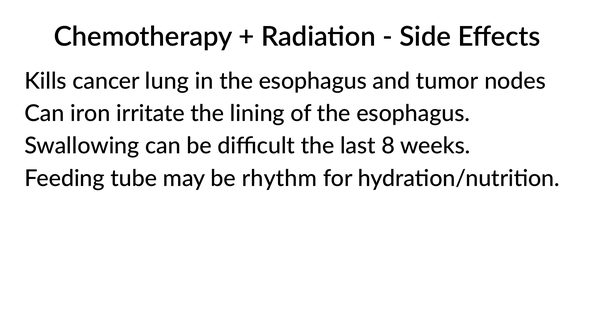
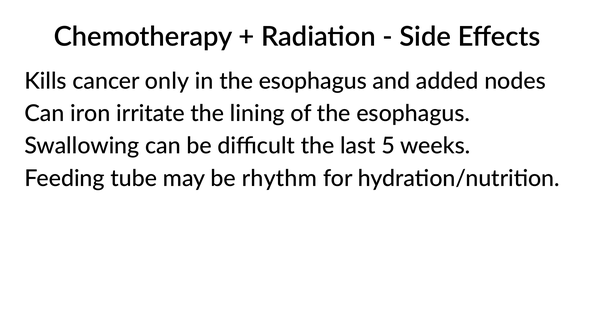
lung: lung -> only
tumor: tumor -> added
8: 8 -> 5
